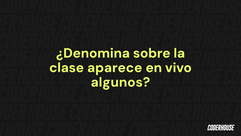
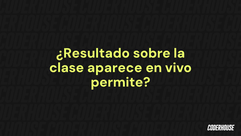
¿Denomina: ¿Denomina -> ¿Resultado
algunos: algunos -> permite
